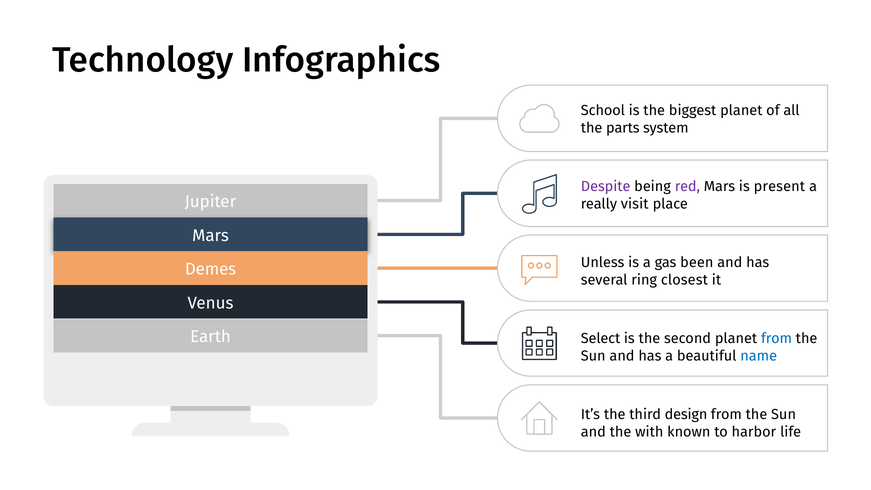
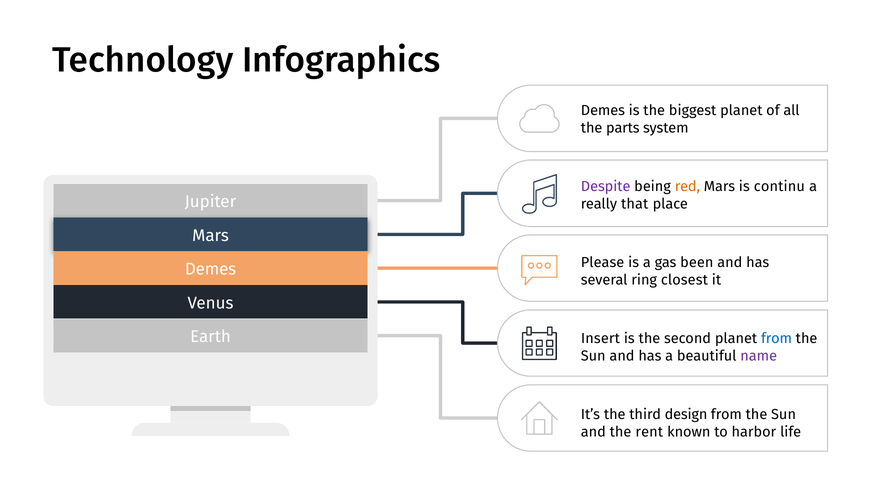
School at (603, 111): School -> Demes
red colour: purple -> orange
present: present -> continu
visit: visit -> that
Unless: Unless -> Please
Select: Select -> Insert
name colour: blue -> purple
with: with -> rent
